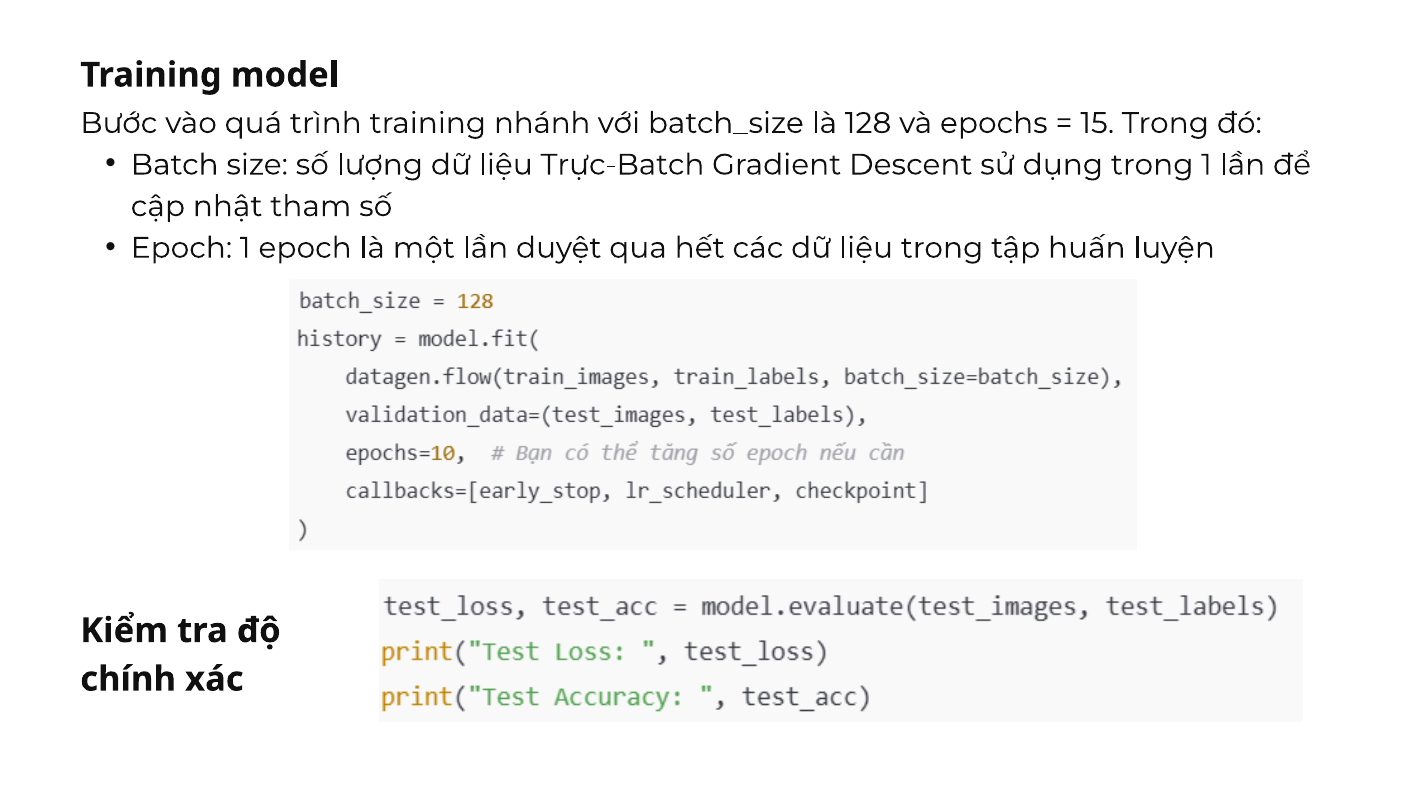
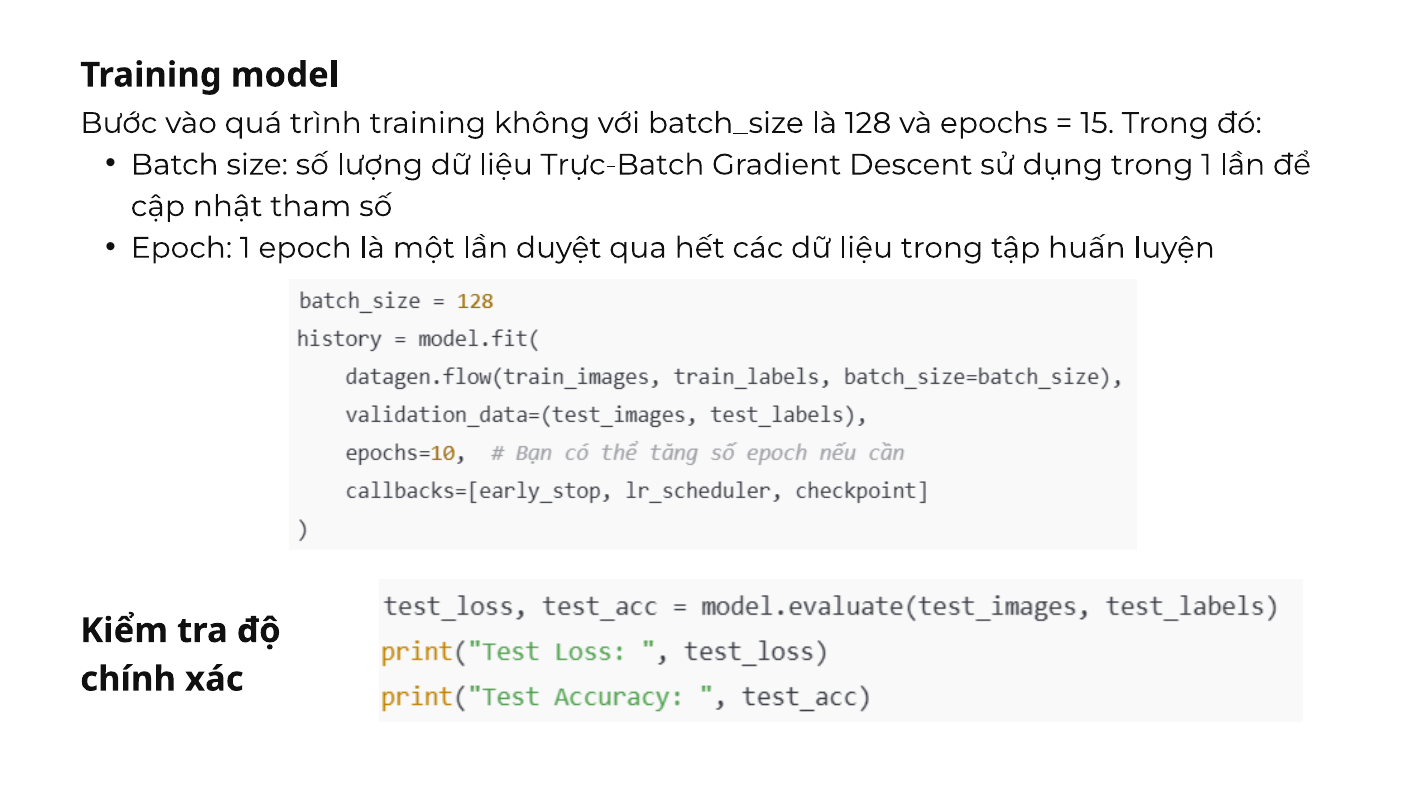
nhánh: nhánh -> không
